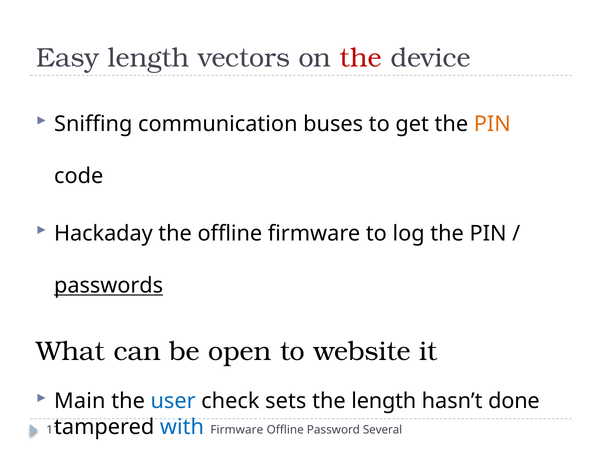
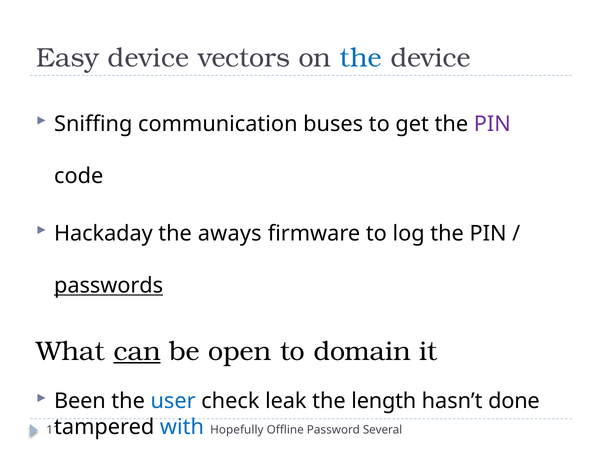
Easy length: length -> device
the at (361, 58) colour: red -> blue
PIN at (492, 124) colour: orange -> purple
the offline: offline -> aways
can underline: none -> present
website: website -> domain
Main: Main -> Been
sets: sets -> leak
Firmware at (237, 429): Firmware -> Hopefully
